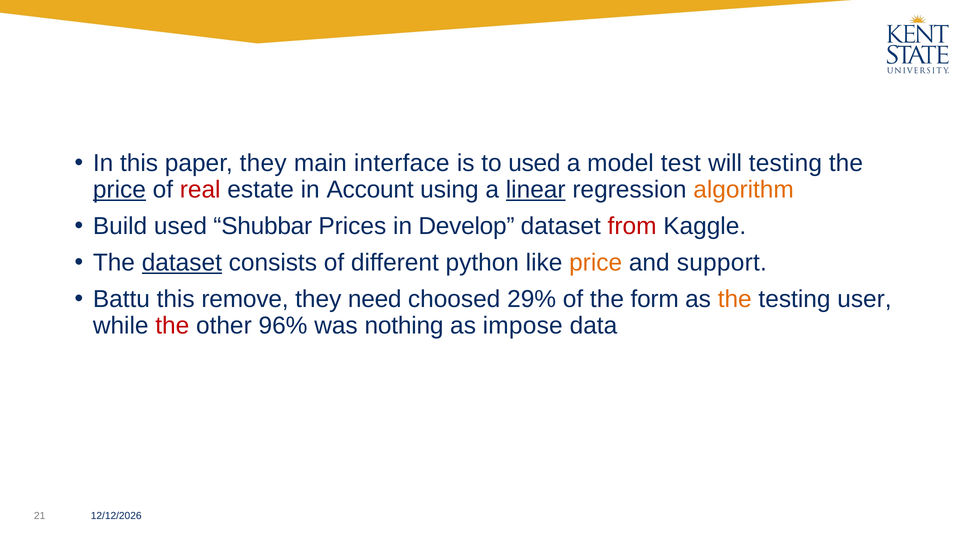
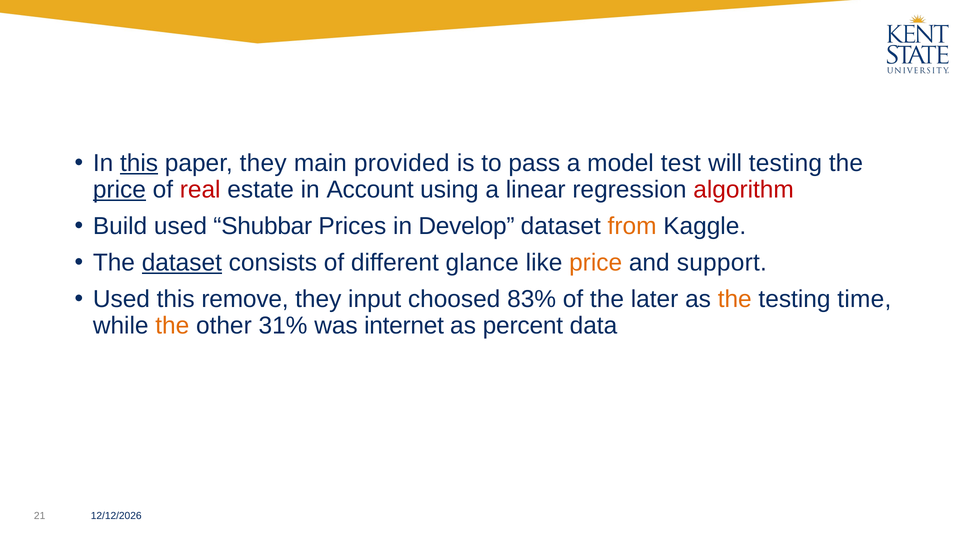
this at (139, 163) underline: none -> present
interface: interface -> provided
to used: used -> pass
linear underline: present -> none
algorithm colour: orange -> red
from colour: red -> orange
python: python -> glance
Battu at (121, 299): Battu -> Used
need: need -> input
29%: 29% -> 83%
form: form -> later
user: user -> time
the at (172, 326) colour: red -> orange
96%: 96% -> 31%
nothing: nothing -> internet
impose: impose -> percent
